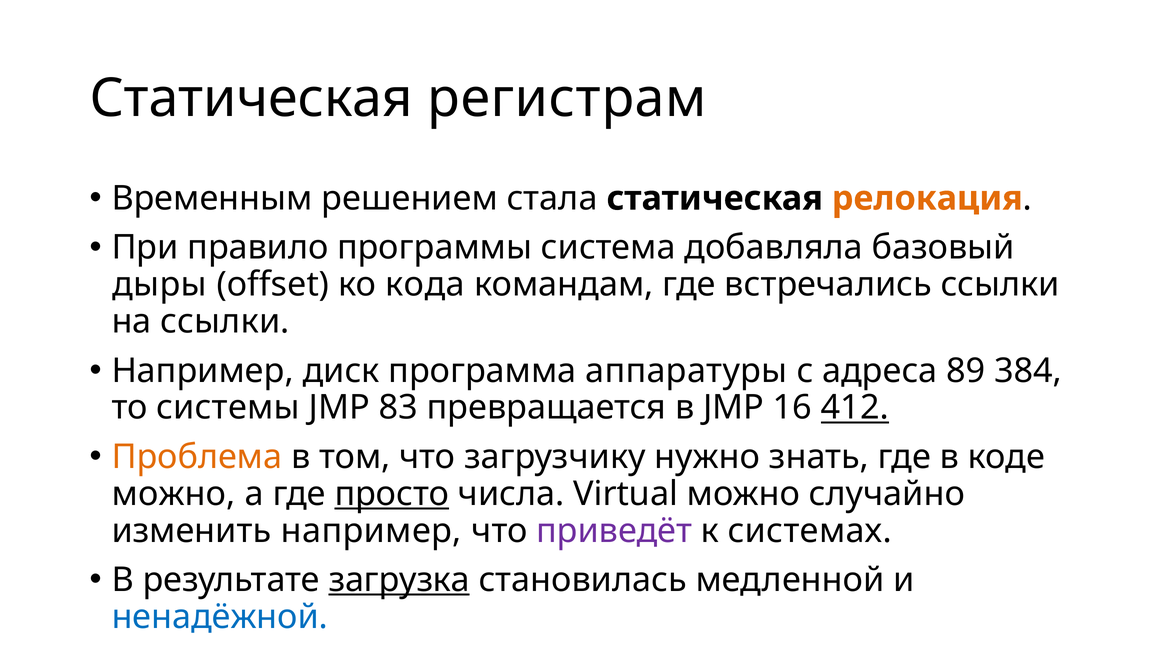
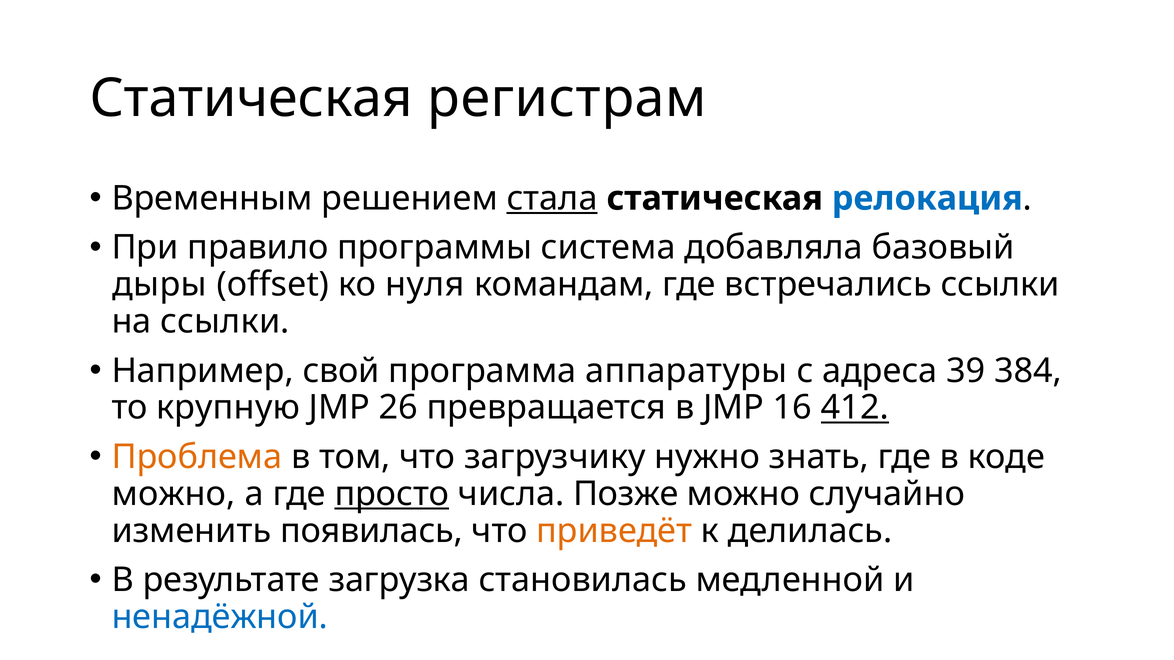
стала underline: none -> present
релокация colour: orange -> blue
кода: кода -> нуля
диск: диск -> свой
89: 89 -> 39
системы: системы -> крупную
83: 83 -> 26
Virtual: Virtual -> Позже
изменить например: например -> появилась
приведёт colour: purple -> orange
системах: системах -> делилась
загрузка underline: present -> none
